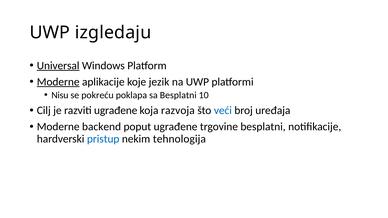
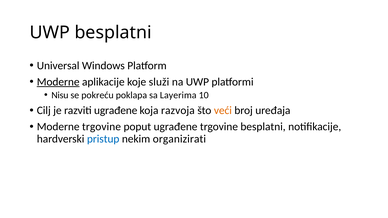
UWP izgledaju: izgledaju -> besplatni
Universal underline: present -> none
jezik: jezik -> služi
sa Besplatni: Besplatni -> Layerima
veći colour: blue -> orange
Moderne backend: backend -> trgovine
tehnologija: tehnologija -> organizirati
